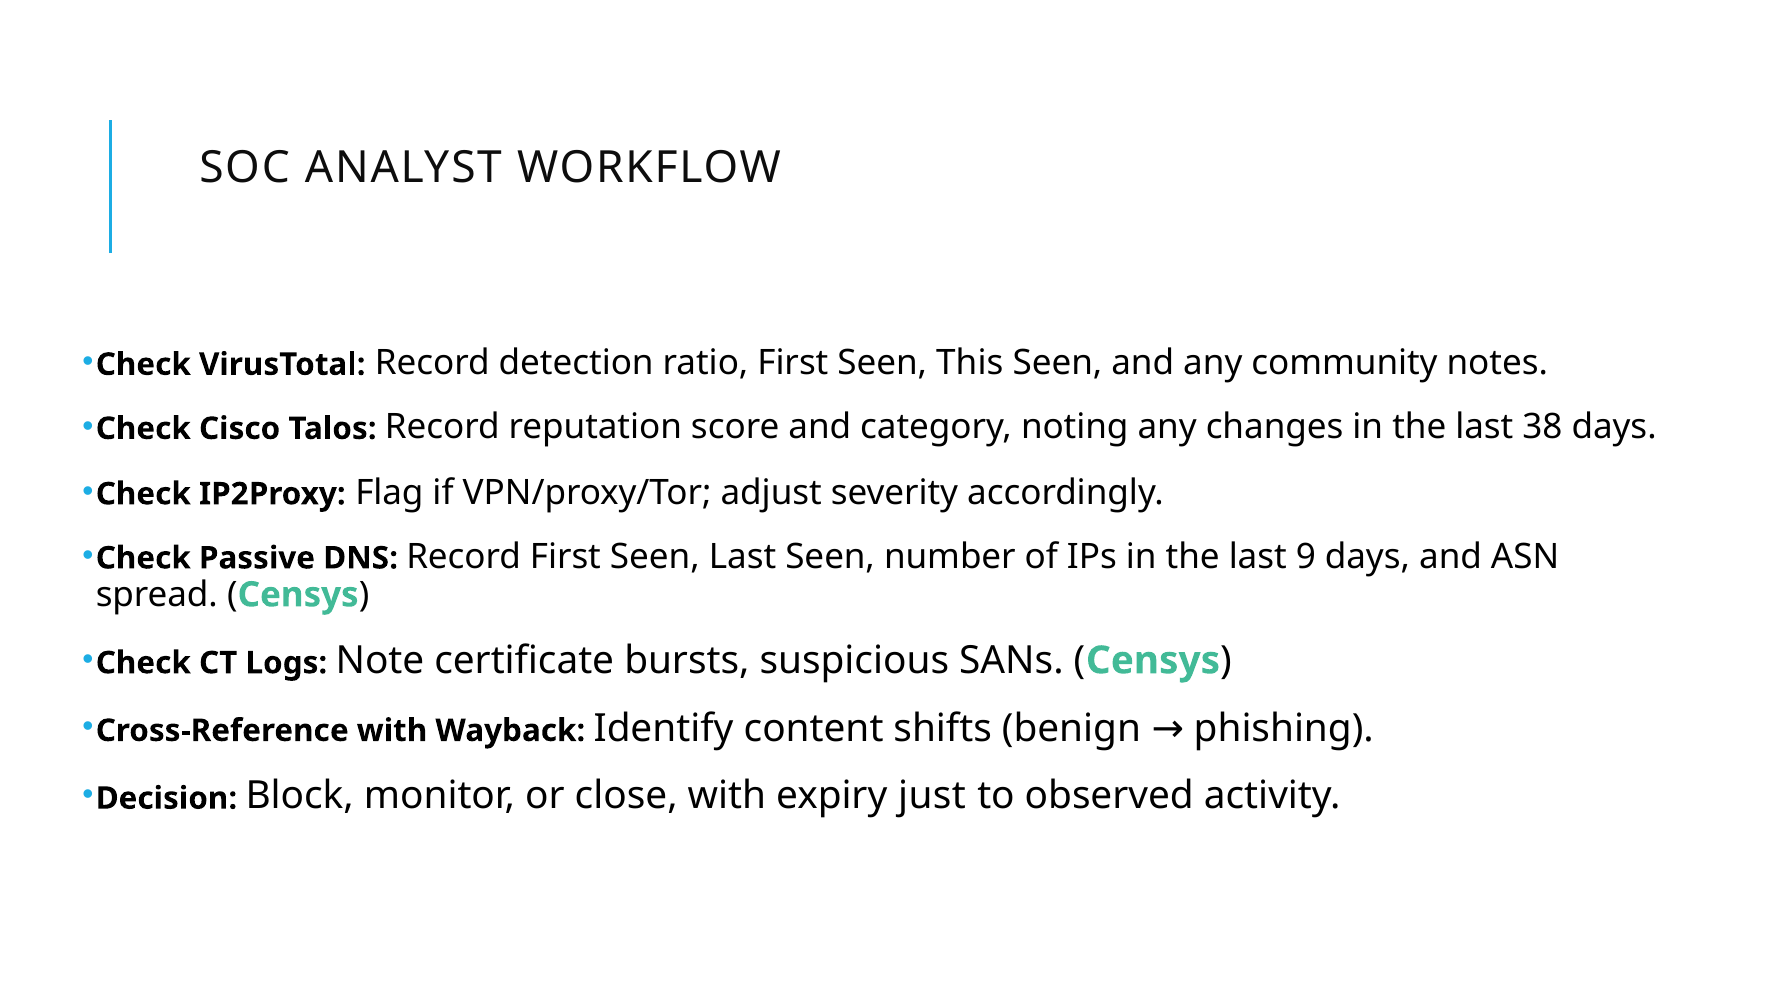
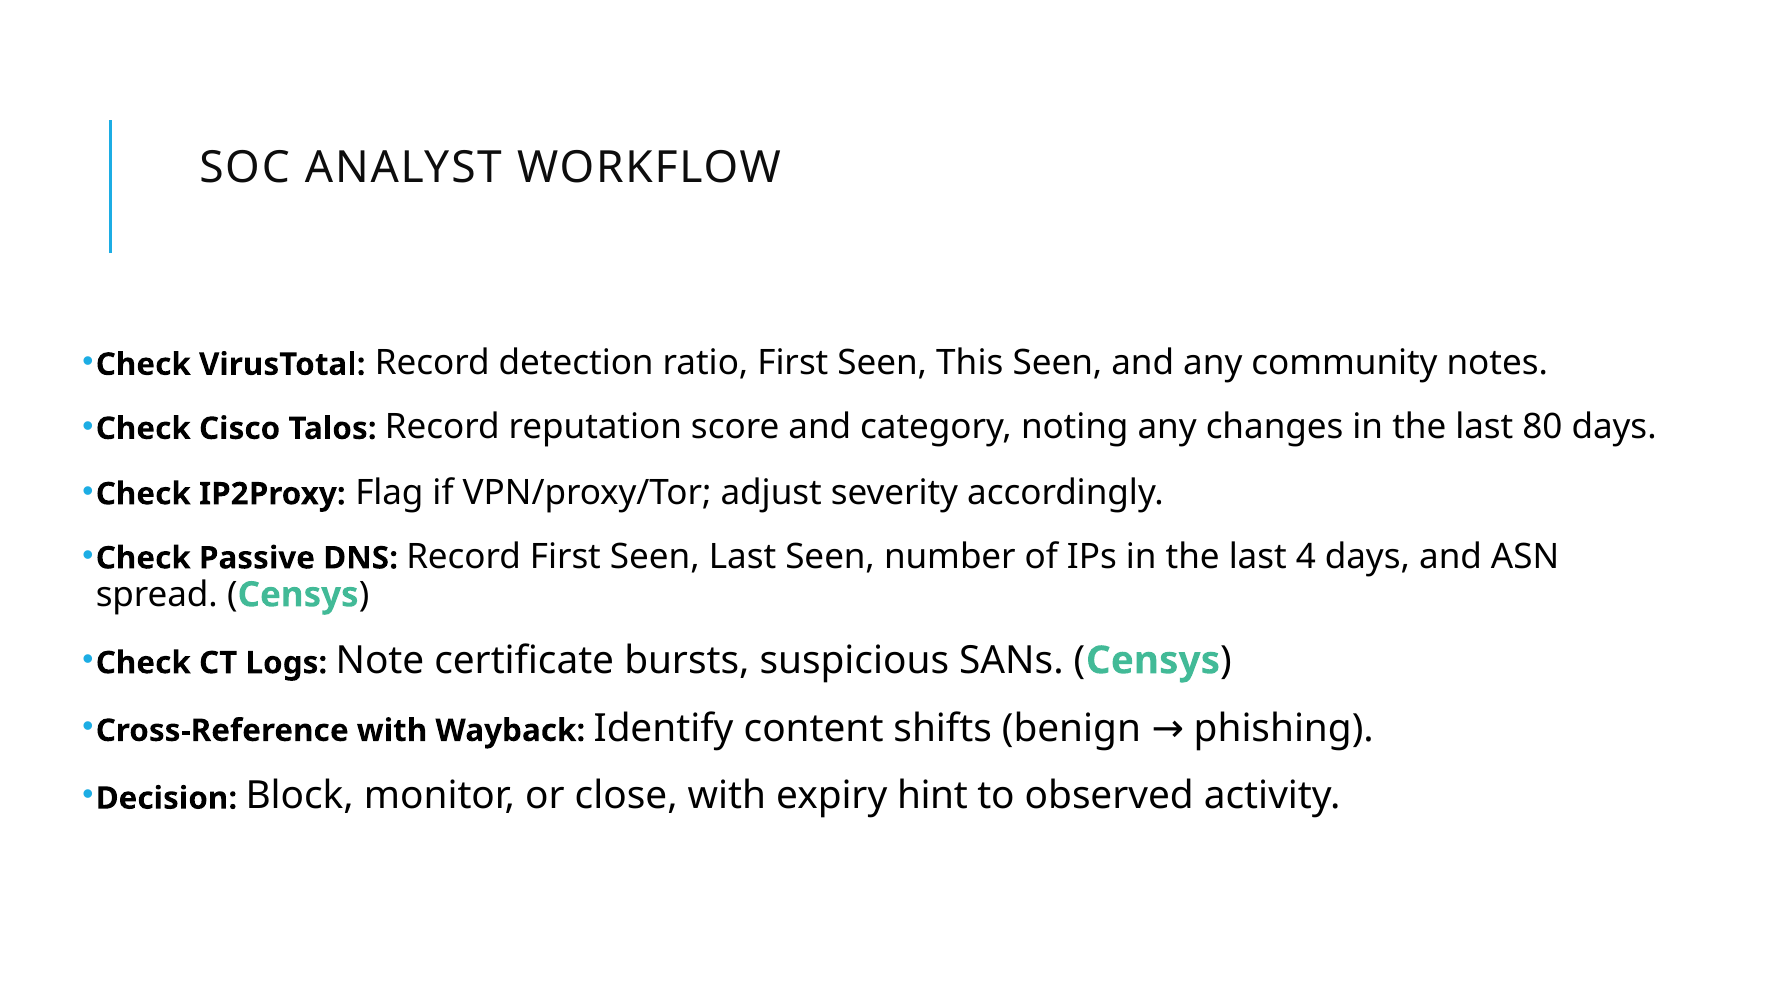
38: 38 -> 80
9: 9 -> 4
just: just -> hint
